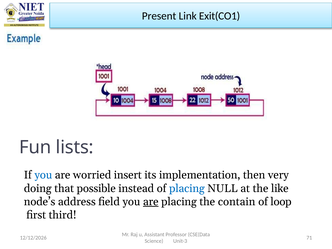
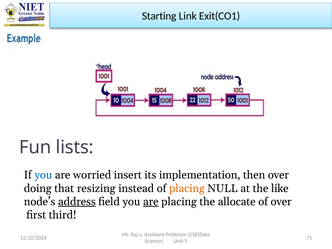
Present: Present -> Starting
then very: very -> over
possible: possible -> resizing
placing at (187, 188) colour: blue -> orange
address underline: none -> present
contain: contain -> allocate
of loop: loop -> over
